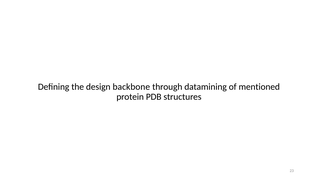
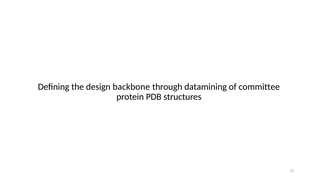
mentioned: mentioned -> committee
